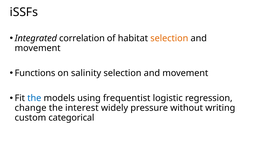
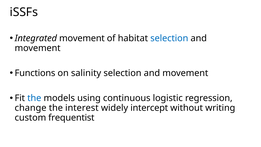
Integrated correlation: correlation -> movement
selection at (169, 38) colour: orange -> blue
frequentist: frequentist -> continuous
pressure: pressure -> intercept
categorical: categorical -> frequentist
